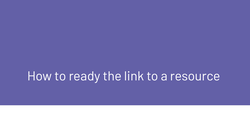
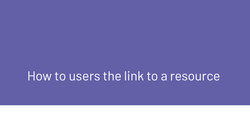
ready: ready -> users
